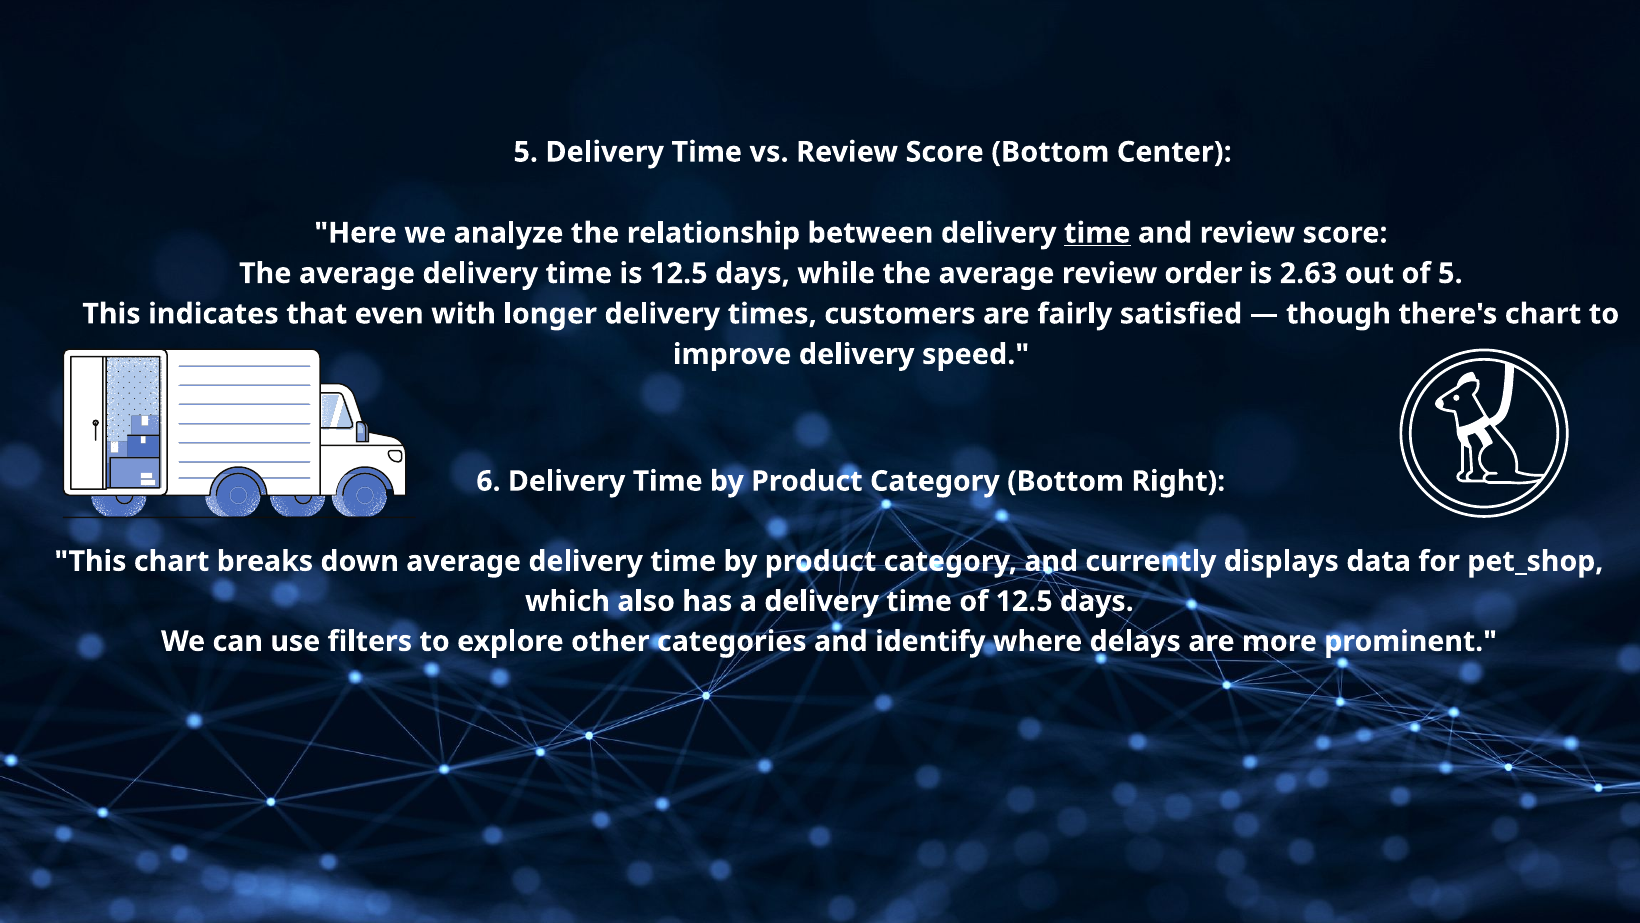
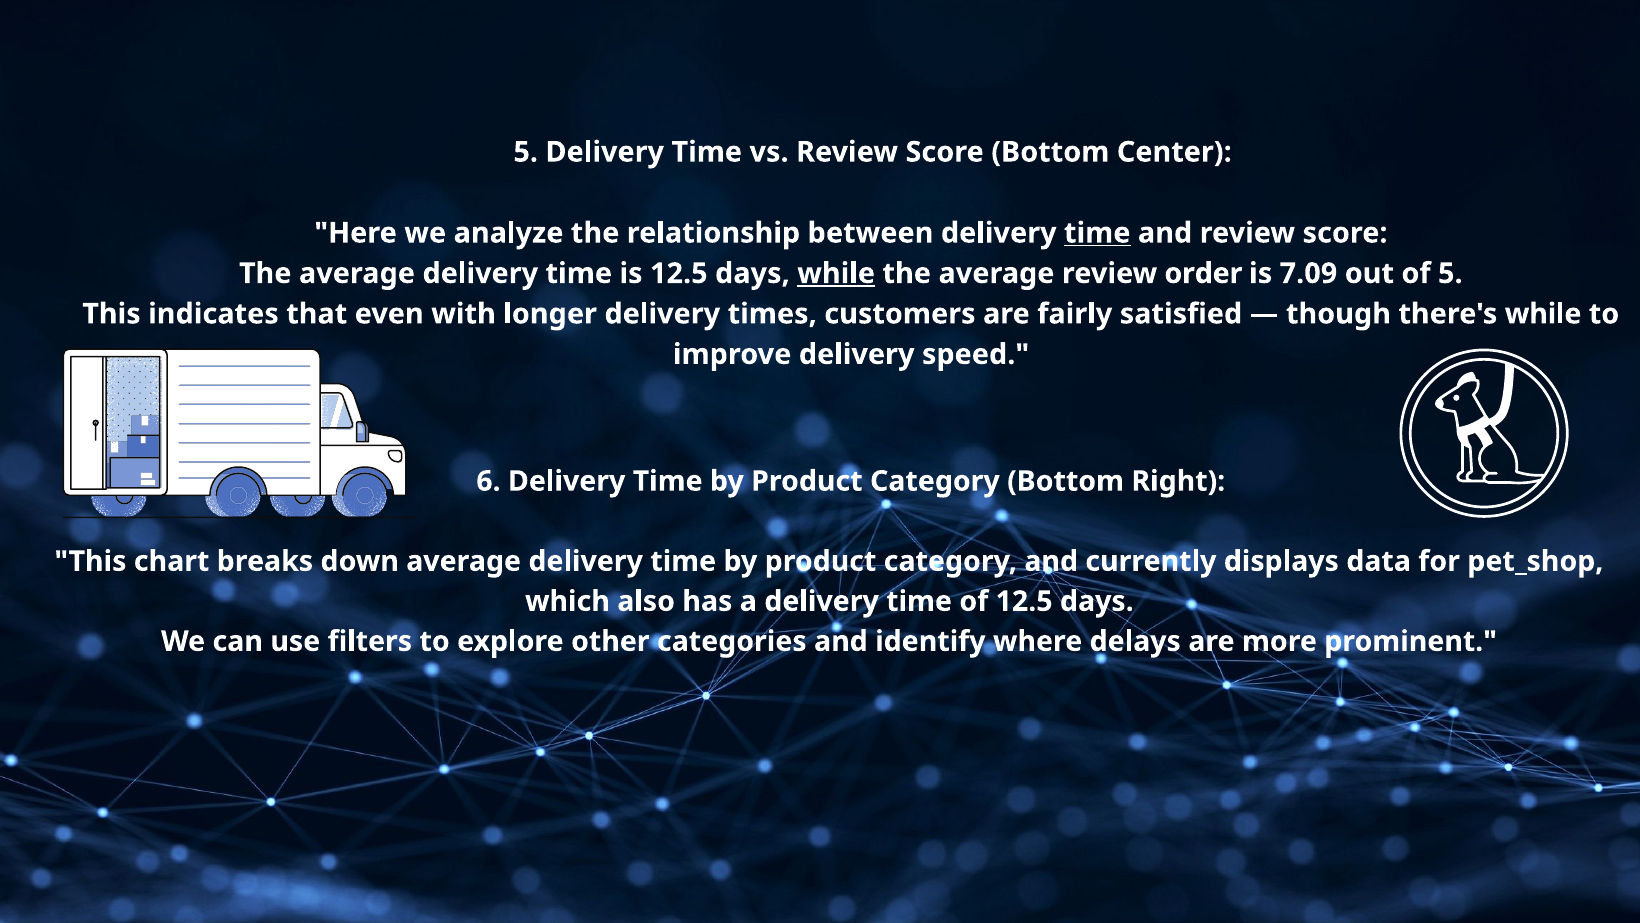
while at (836, 273) underline: none -> present
2.63: 2.63 -> 7.09
there's chart: chart -> while
